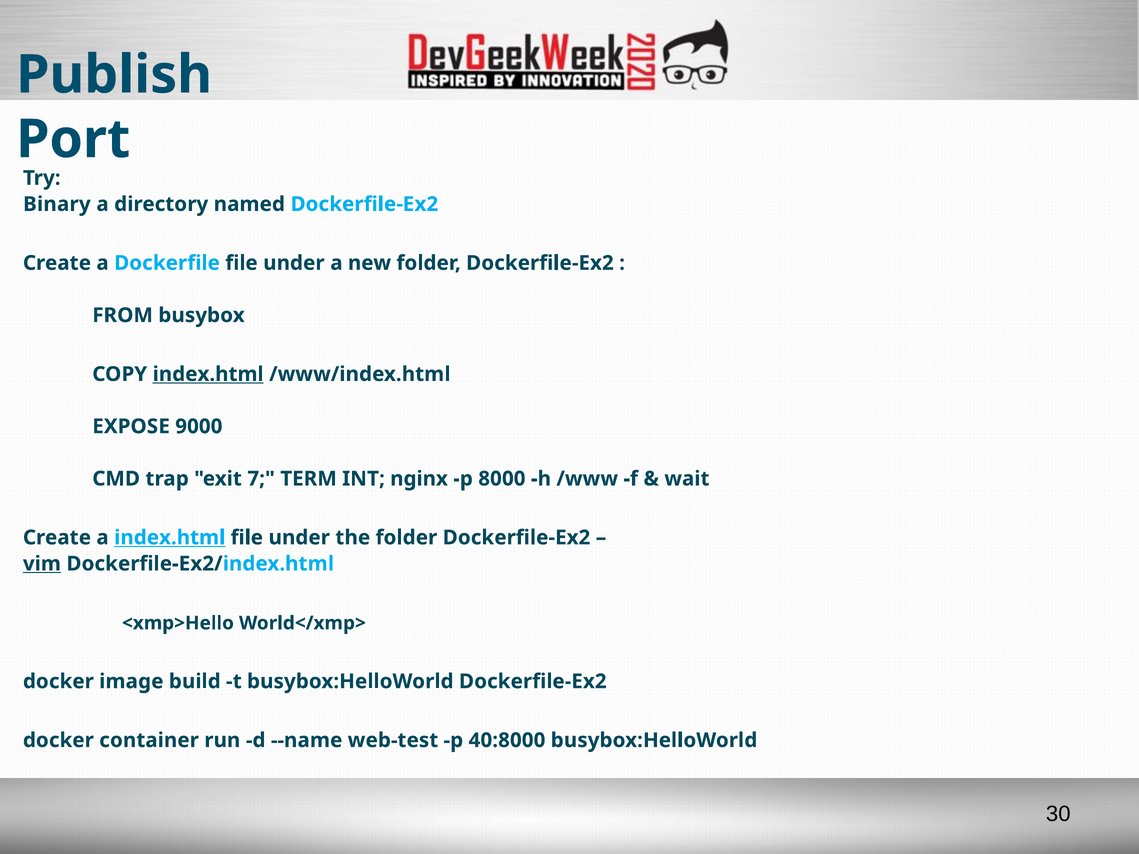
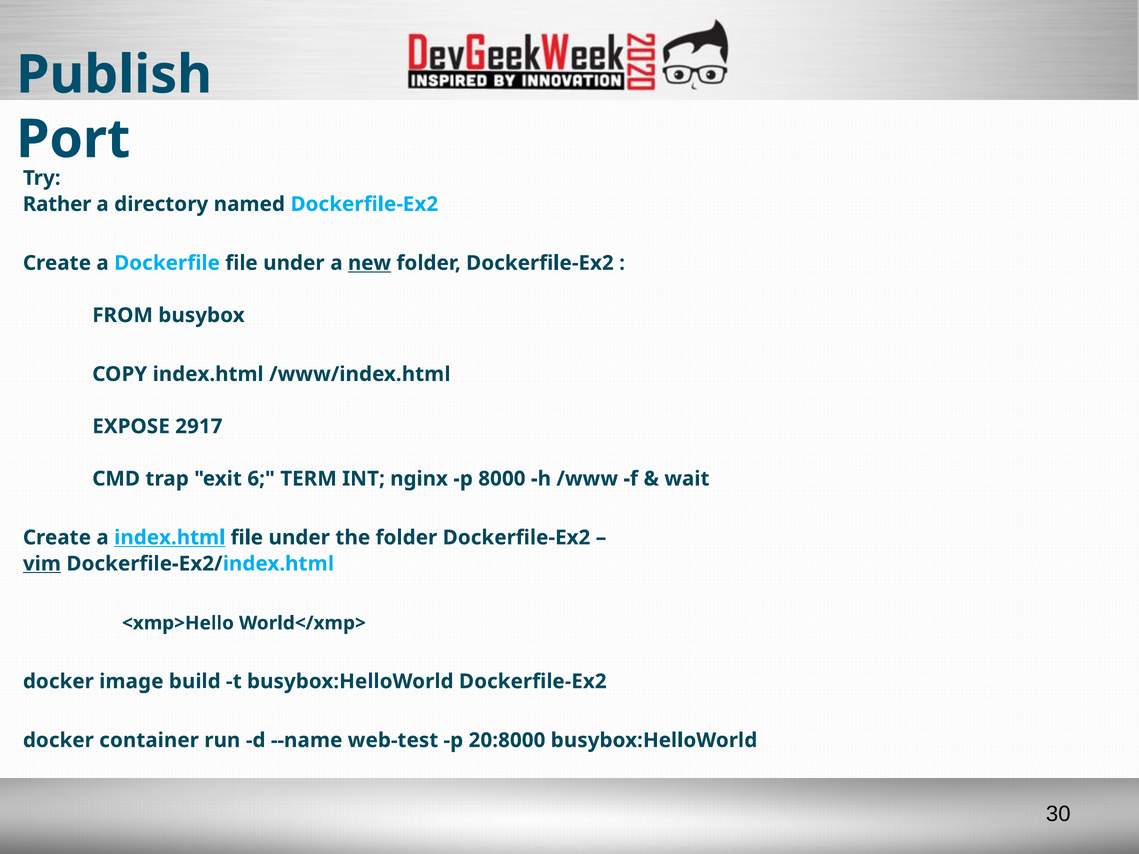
Binary: Binary -> Rather
new underline: none -> present
index.html at (208, 374) underline: present -> none
9000: 9000 -> 2917
7: 7 -> 6
40:8000: 40:8000 -> 20:8000
